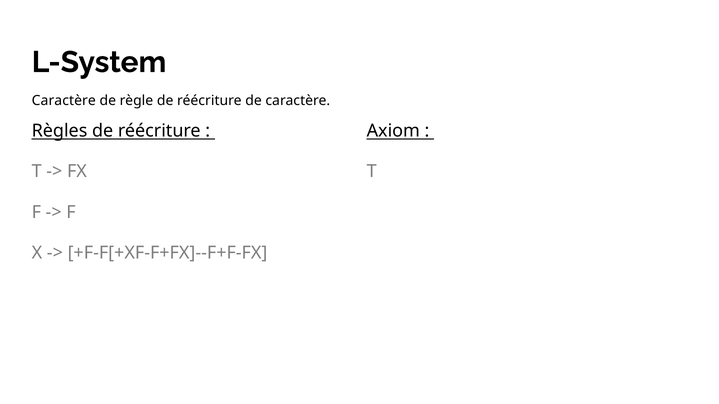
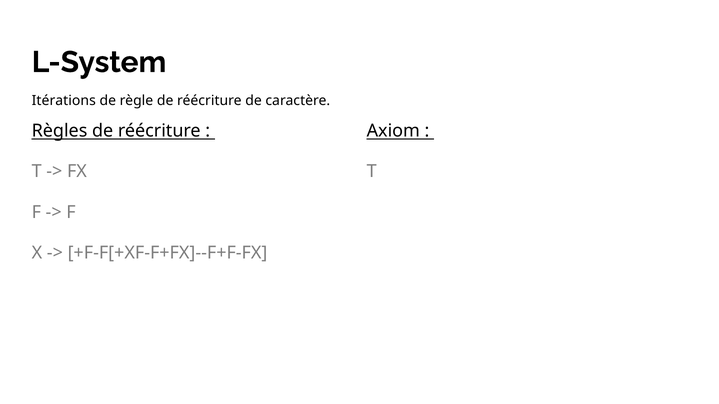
Caractère at (64, 101): Caractère -> Itérations
